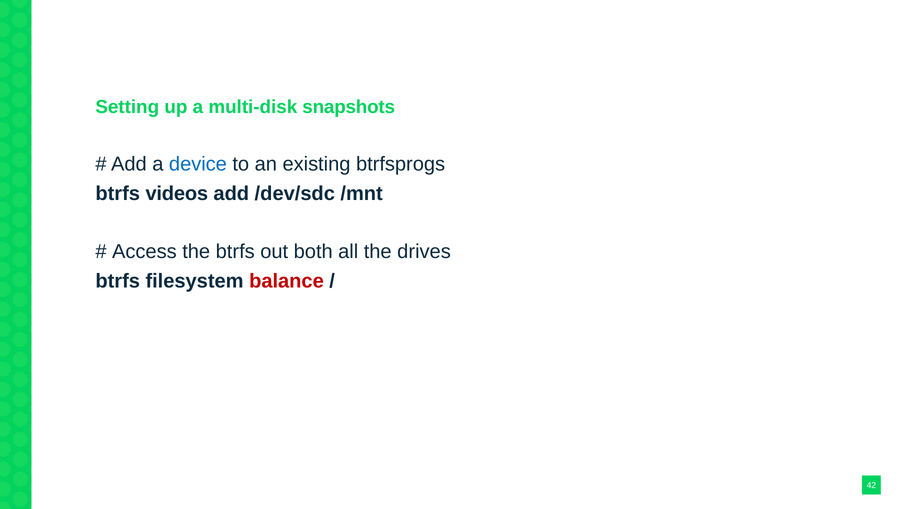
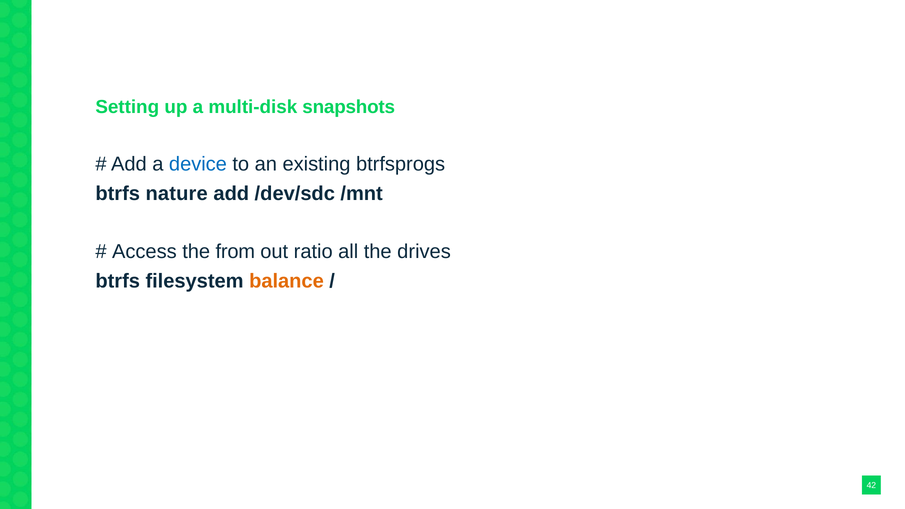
videos: videos -> nature
the btrfs: btrfs -> from
both: both -> ratio
balance colour: red -> orange
